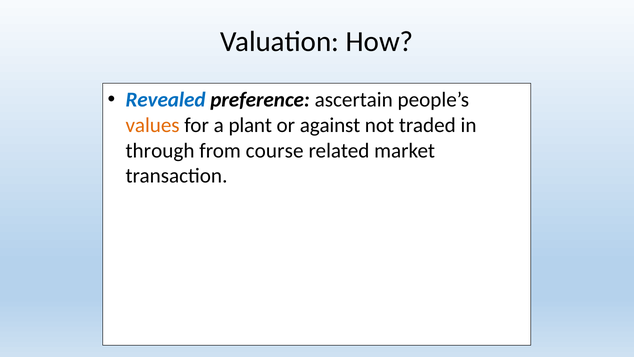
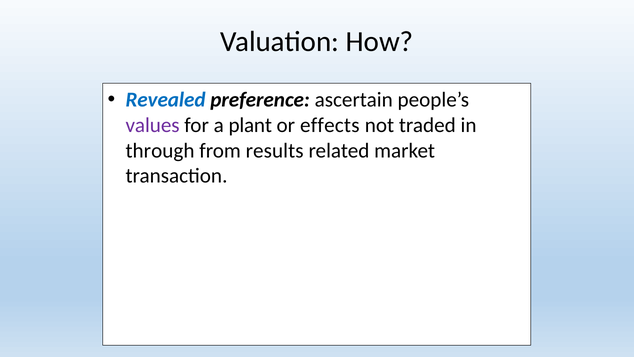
values colour: orange -> purple
against: against -> effects
course: course -> results
